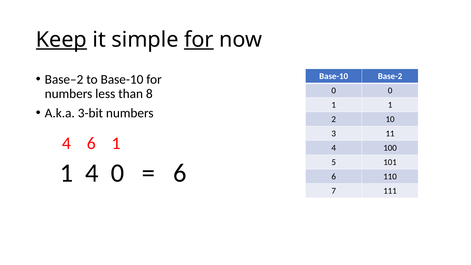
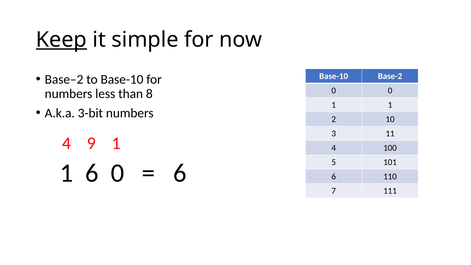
for at (199, 40) underline: present -> none
4 6: 6 -> 9
1 4: 4 -> 6
